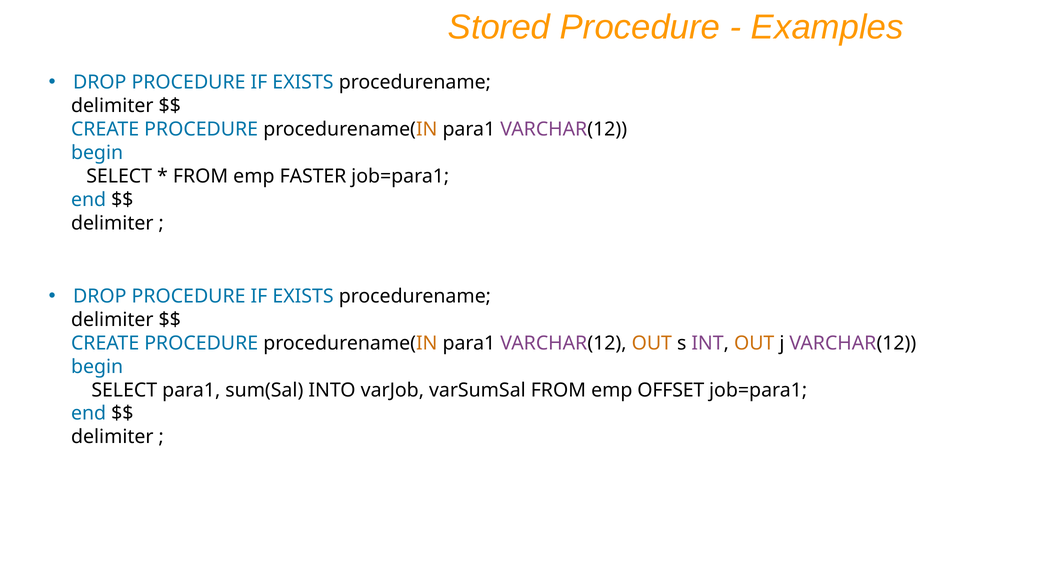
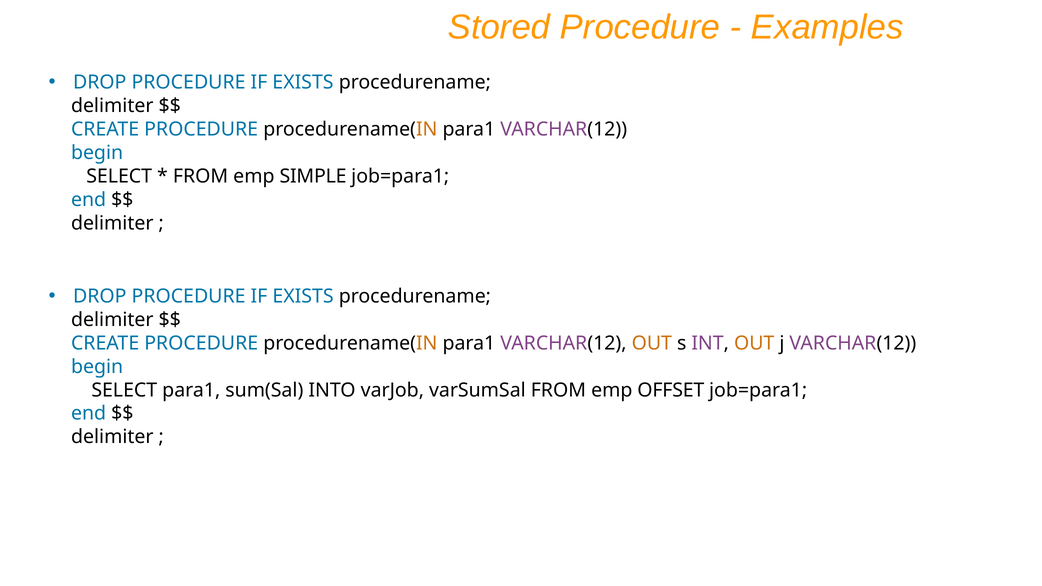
FASTER: FASTER -> SIMPLE
